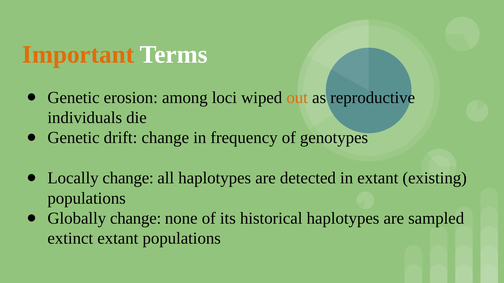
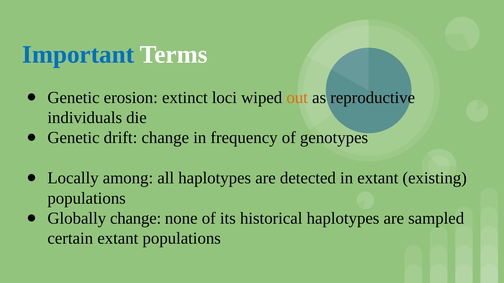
Important colour: orange -> blue
among: among -> extinct
Locally change: change -> among
extinct: extinct -> certain
